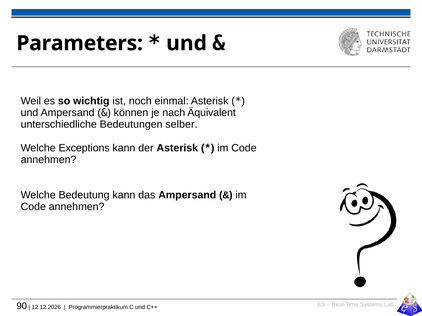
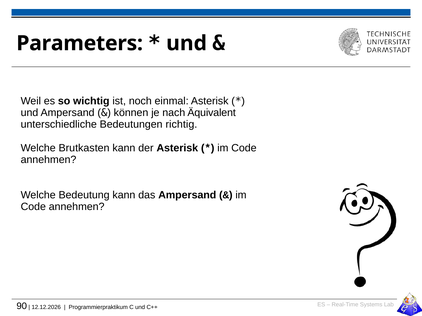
selber: selber -> richtig
Exceptions: Exceptions -> Brutkasten
